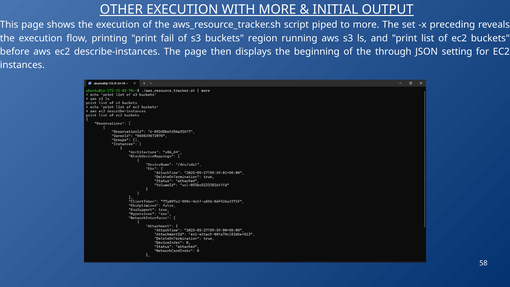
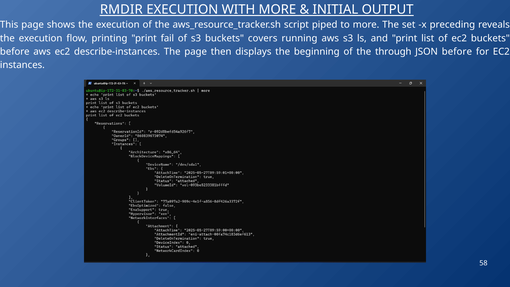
OTHER: OTHER -> RMDIR
region: region -> covers
JSON setting: setting -> before
